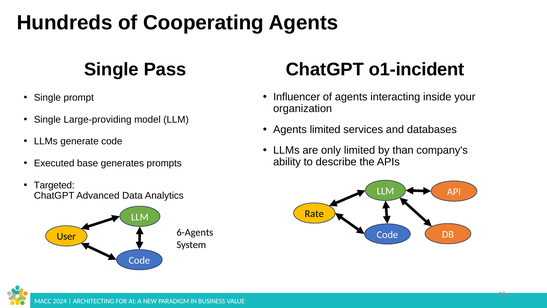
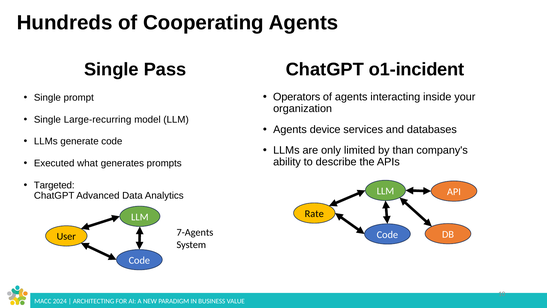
Influencer: Influencer -> Operators
Large-providing: Large-providing -> Large-recurring
Agents limited: limited -> device
base: base -> what
6-Agents: 6-Agents -> 7-Agents
